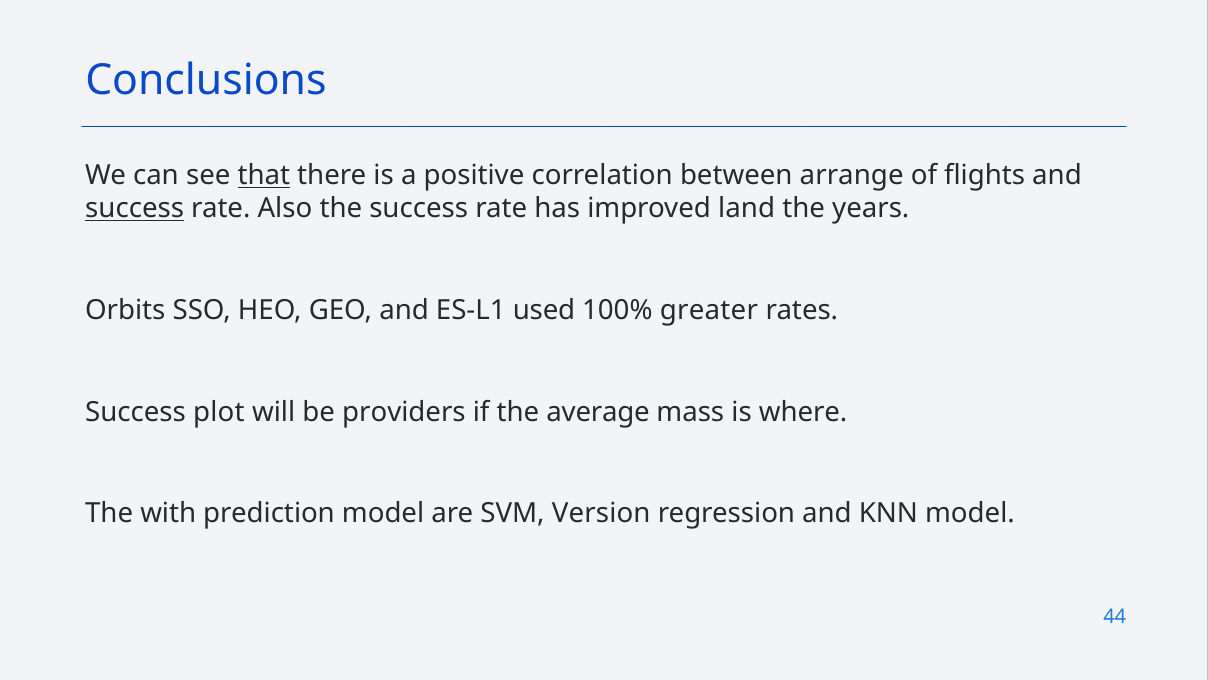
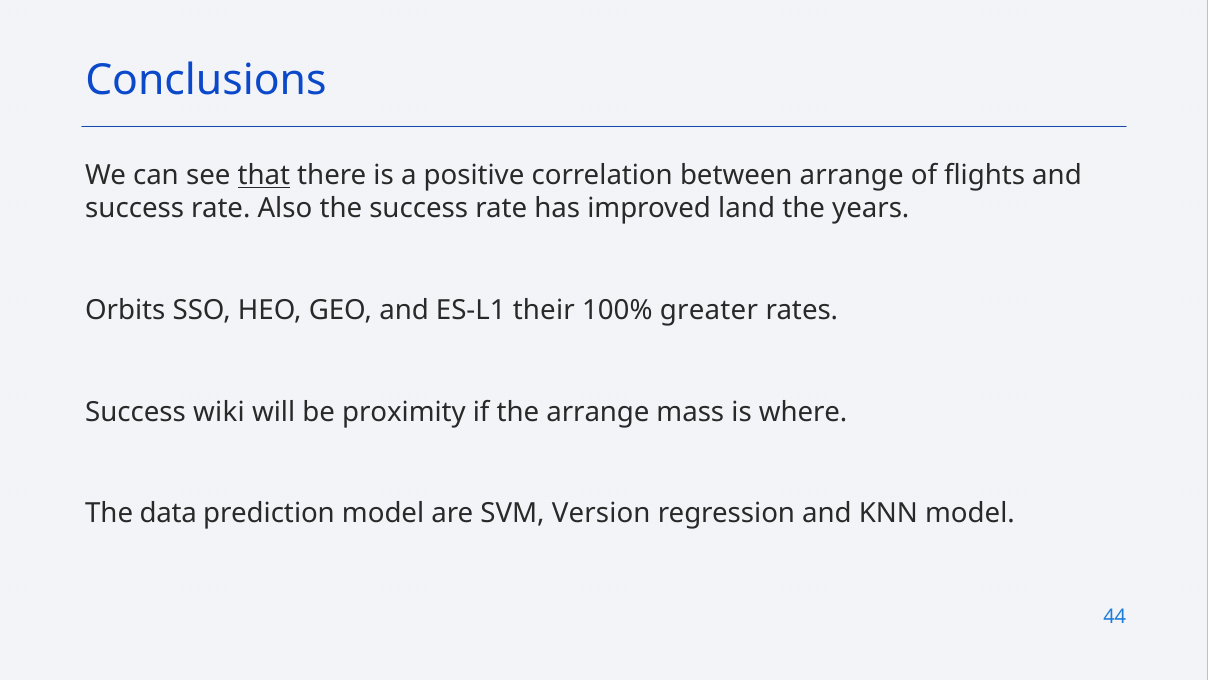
success at (135, 208) underline: present -> none
used: used -> their
plot: plot -> wiki
providers: providers -> proximity
the average: average -> arrange
with: with -> data
